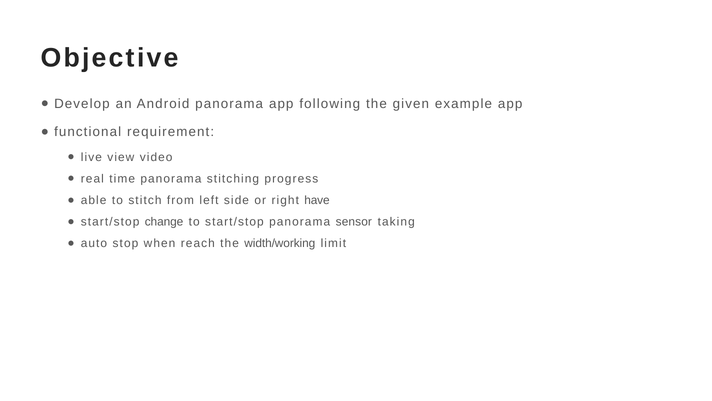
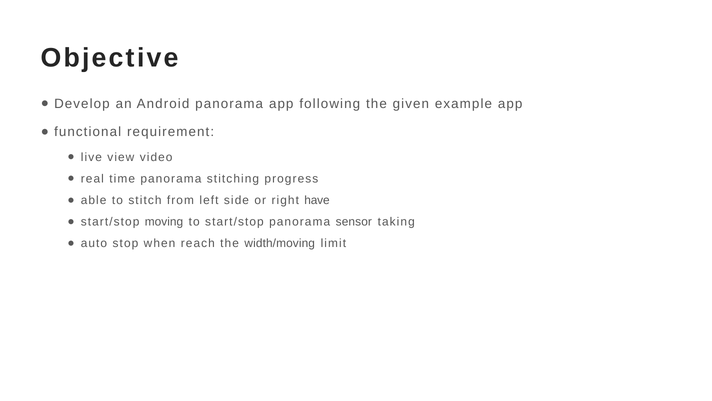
change: change -> moving
width/working: width/working -> width/moving
